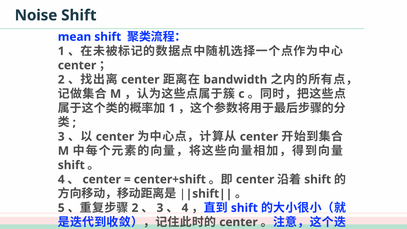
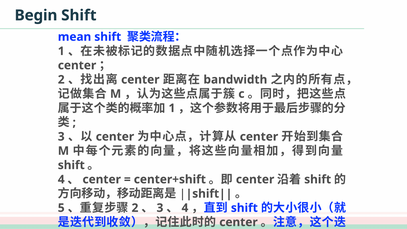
Noise: Noise -> Begin
